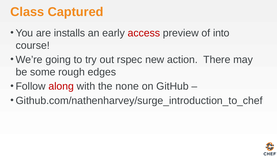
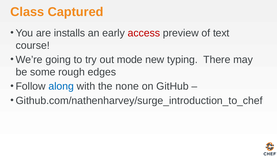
into: into -> text
rspec: rspec -> mode
action: action -> typing
along colour: red -> blue
